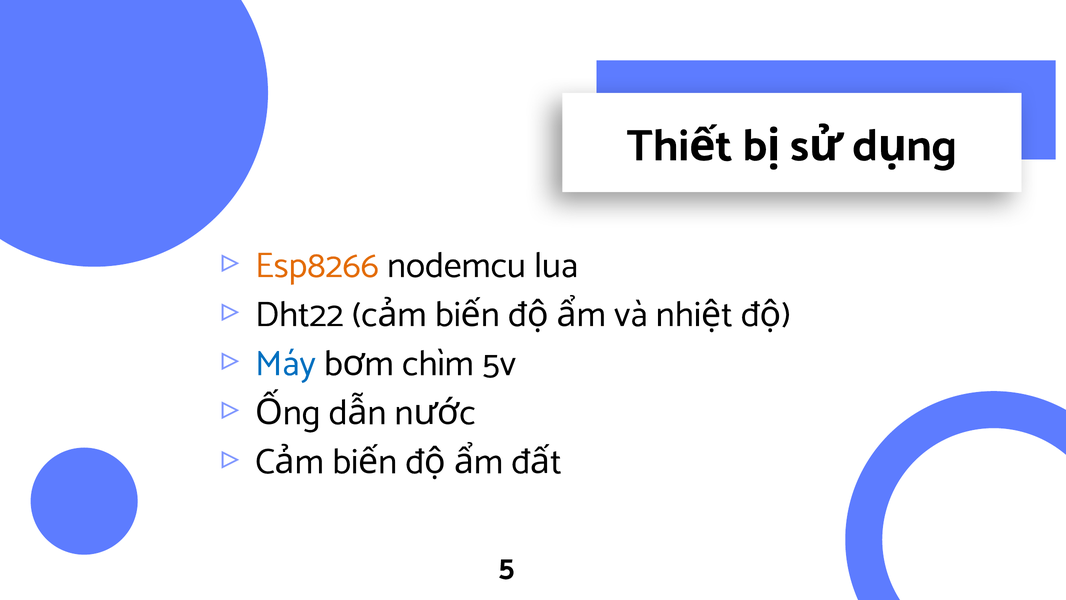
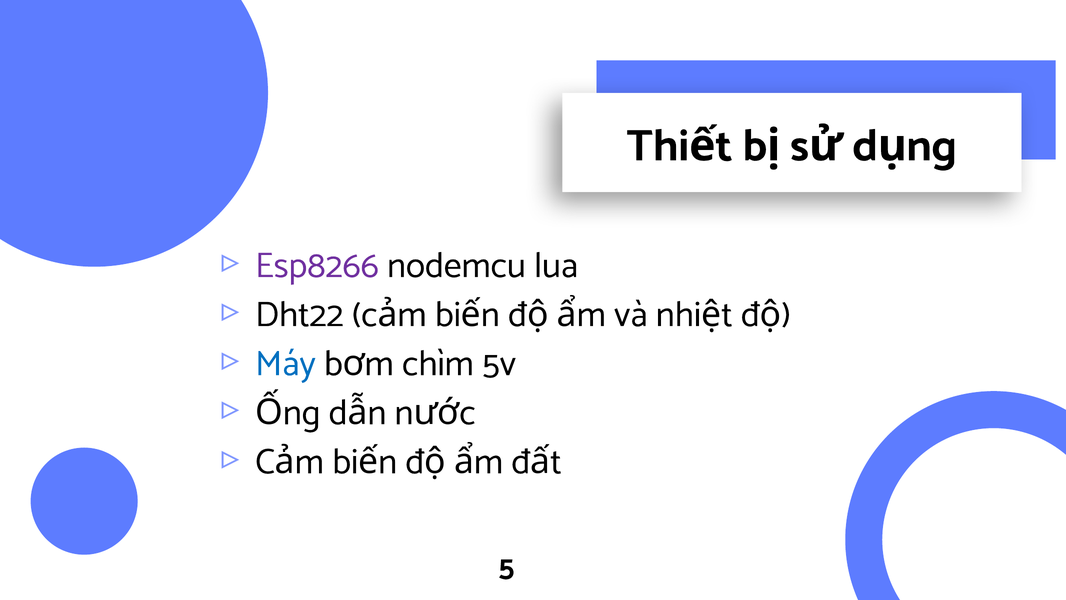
Esp8266 colour: orange -> purple
